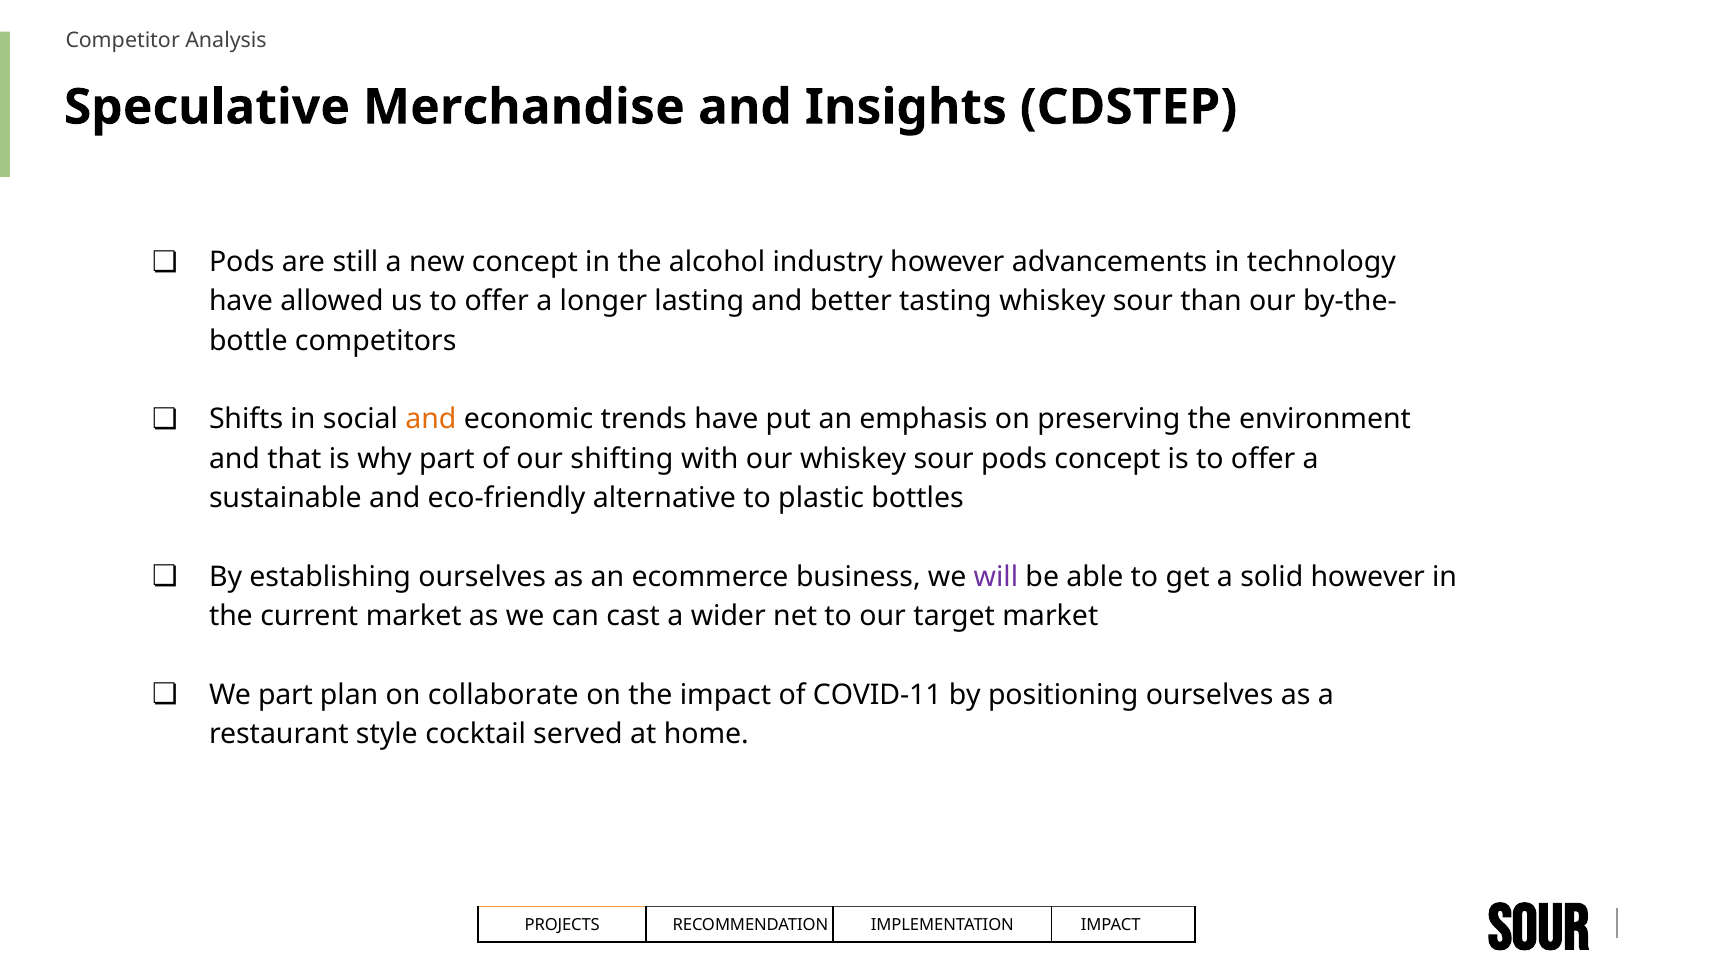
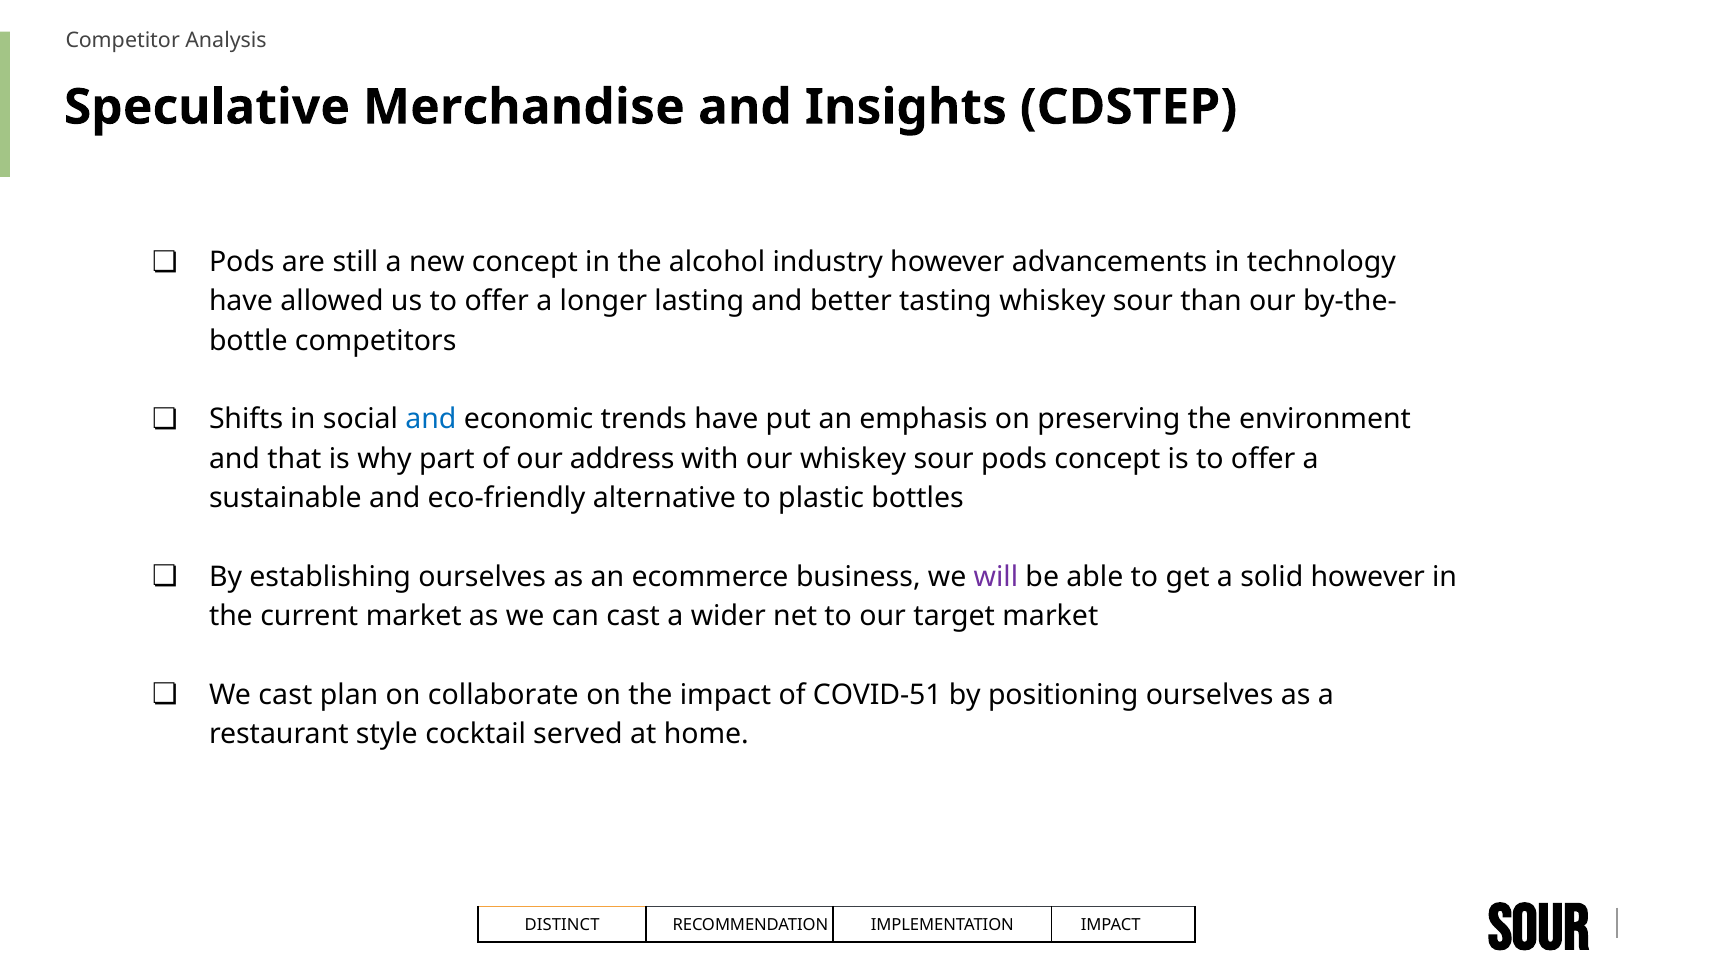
and at (431, 419) colour: orange -> blue
shifting: shifting -> address
We part: part -> cast
COVID-11: COVID-11 -> COVID-51
PROJECTS: PROJECTS -> DISTINCT
